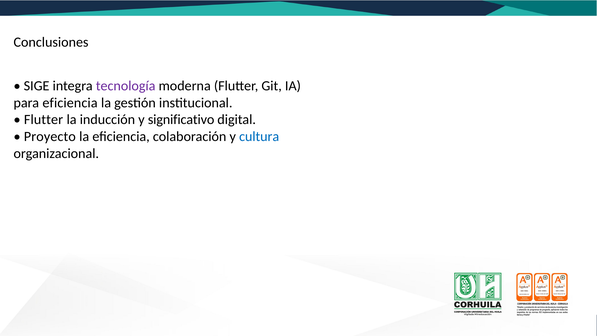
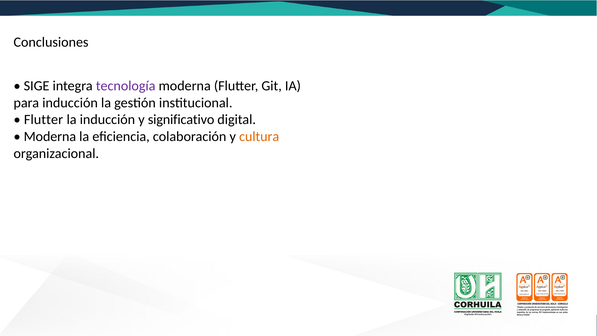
para eficiencia: eficiencia -> inducción
Proyecto at (50, 137): Proyecto -> Moderna
cultura colour: blue -> orange
